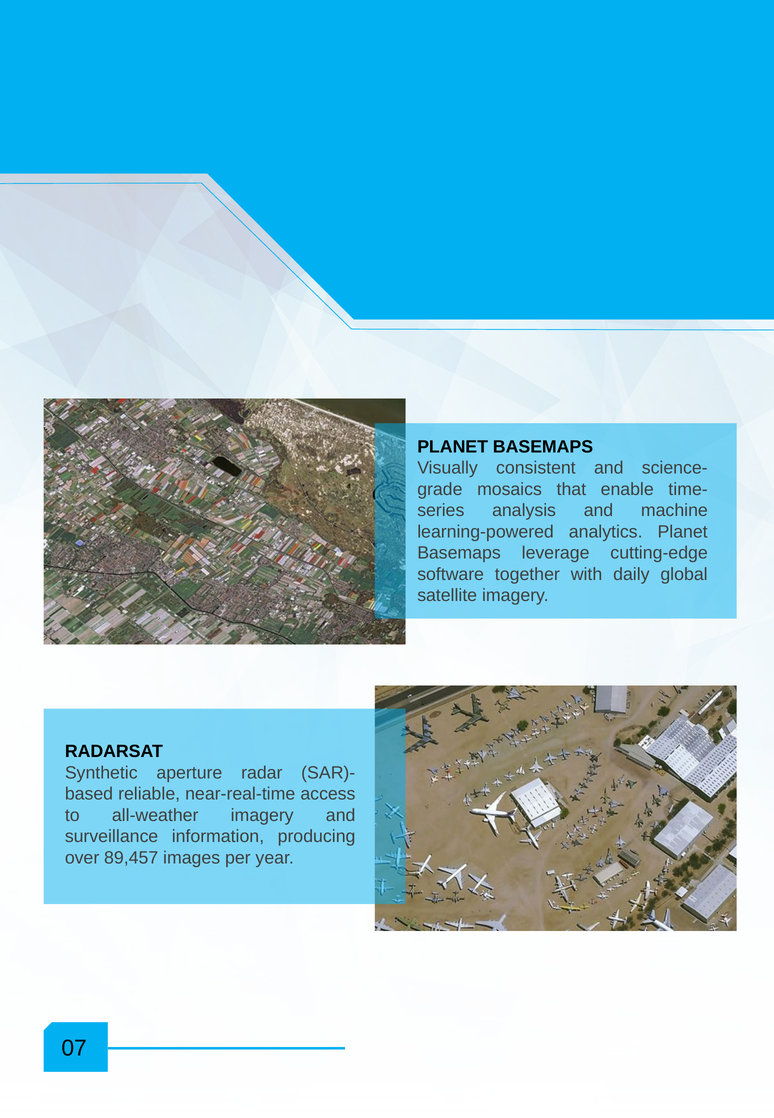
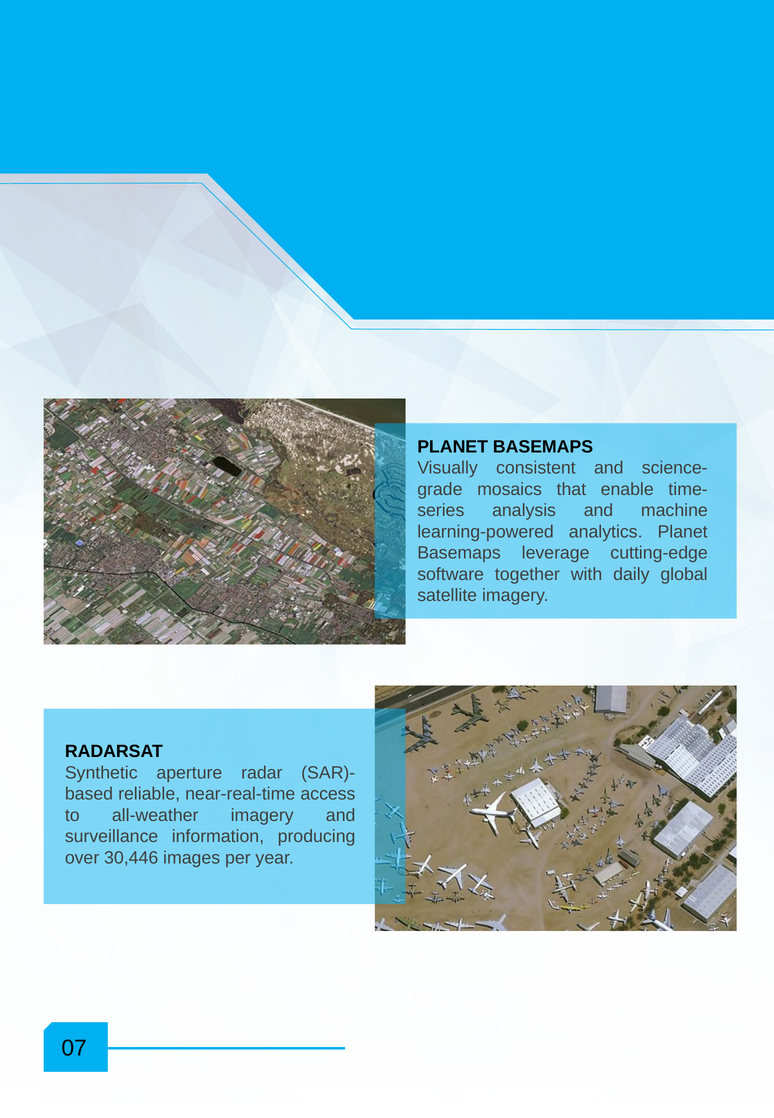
89,457: 89,457 -> 30,446
